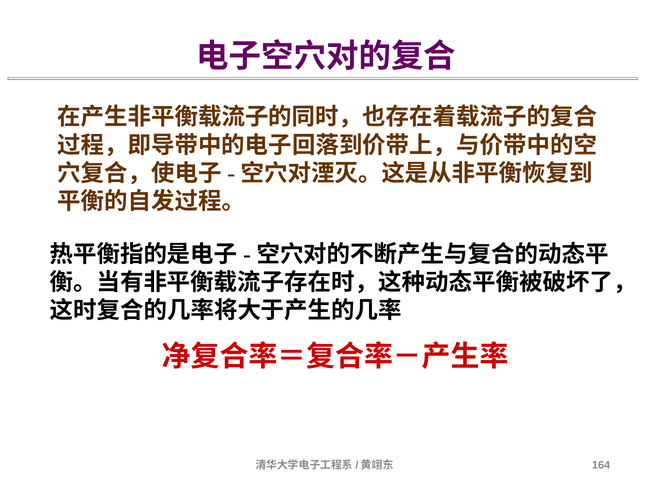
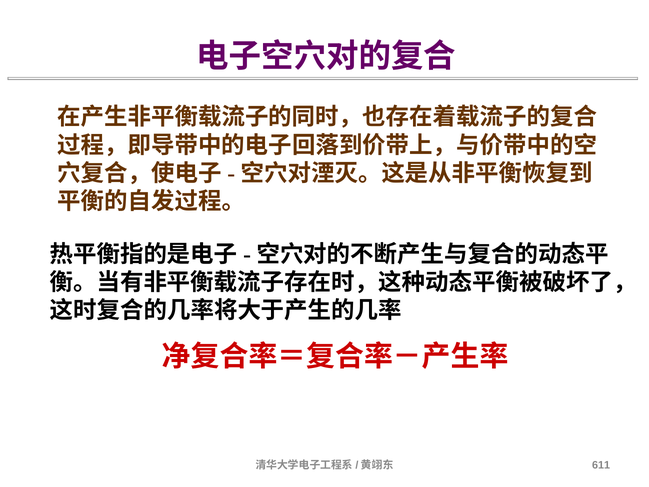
164: 164 -> 611
